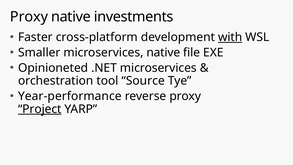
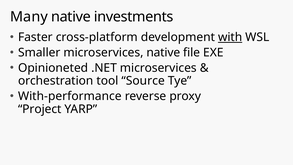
Proxy at (29, 17): Proxy -> Many
Year-performance: Year-performance -> With-performance
Project underline: present -> none
